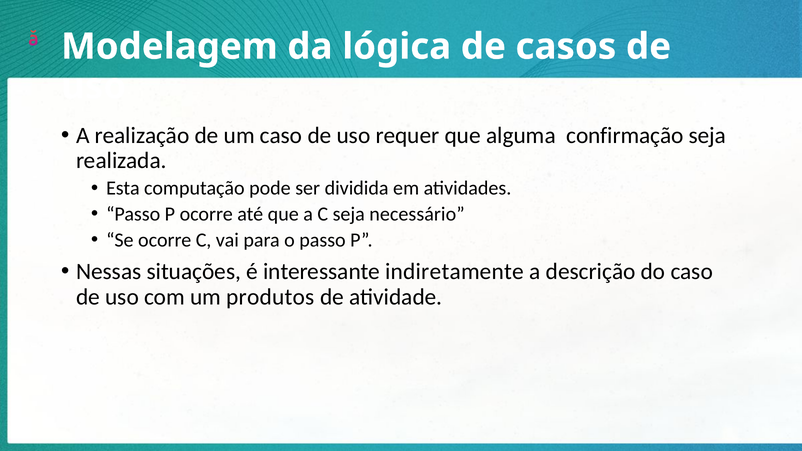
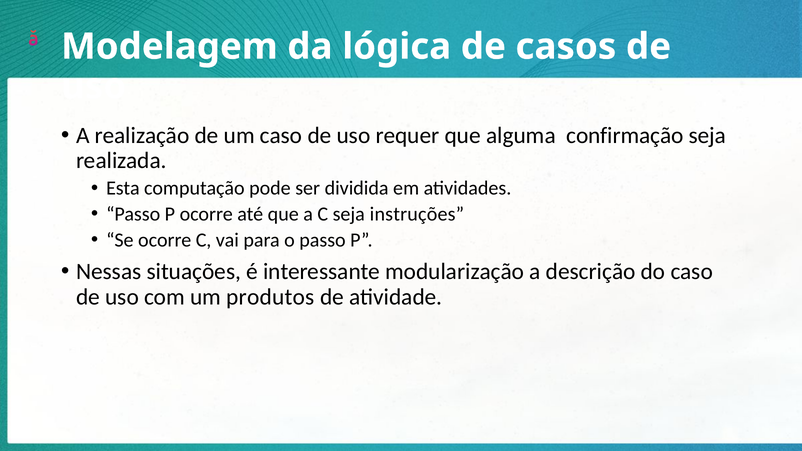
necessário: necessário -> instruções
indiretamente: indiretamente -> modularização
